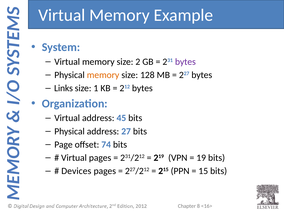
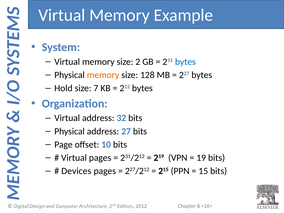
bytes at (185, 62) colour: purple -> blue
Links: Links -> Hold
1: 1 -> 7
45: 45 -> 32
74: 74 -> 10
